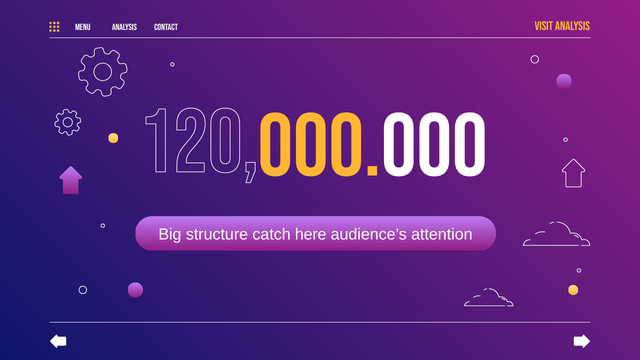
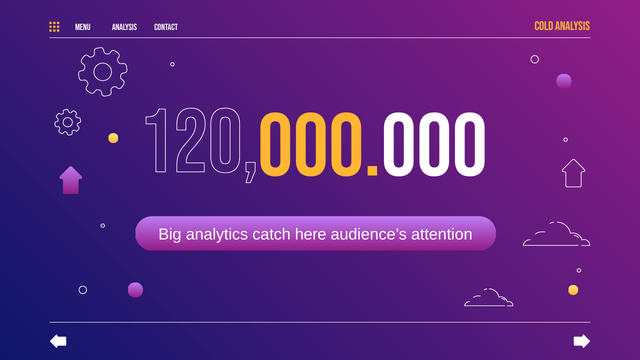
Visit: Visit -> Cold
structure: structure -> analytics
